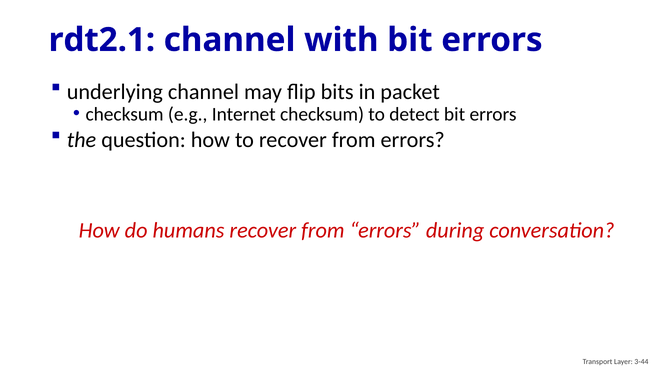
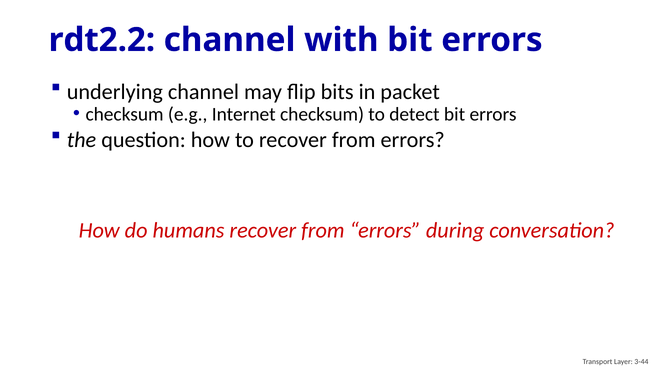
rdt2.1: rdt2.1 -> rdt2.2
